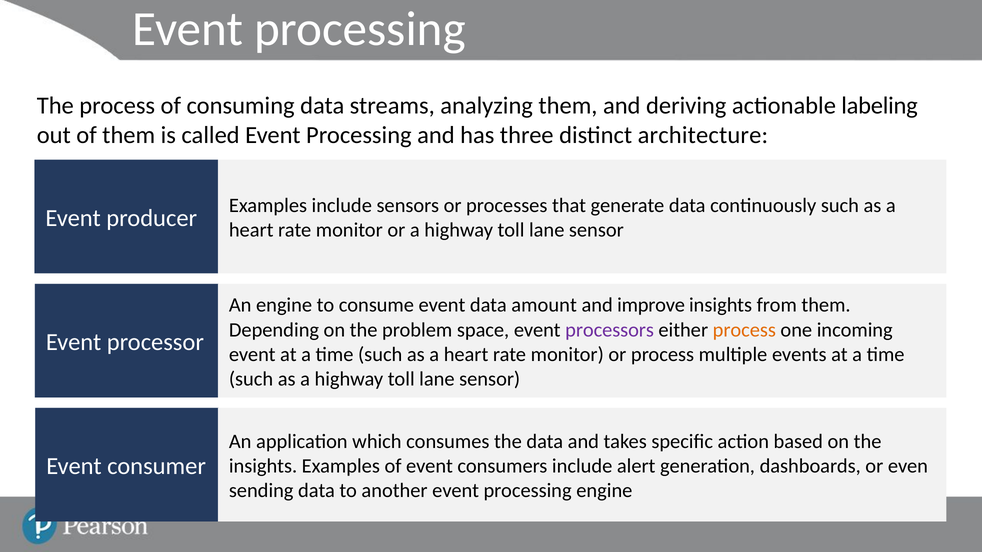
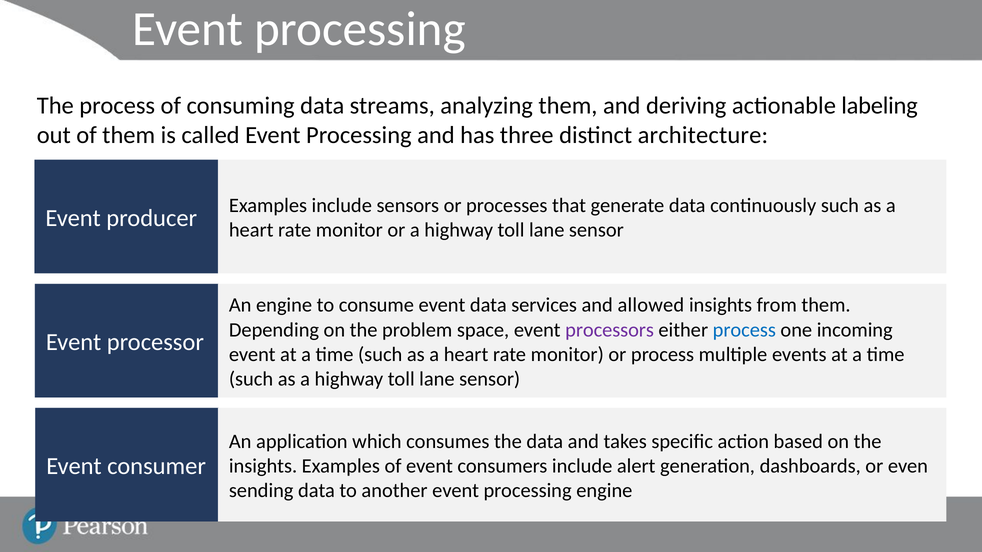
amount: amount -> services
improve: improve -> allowed
process at (744, 330) colour: orange -> blue
